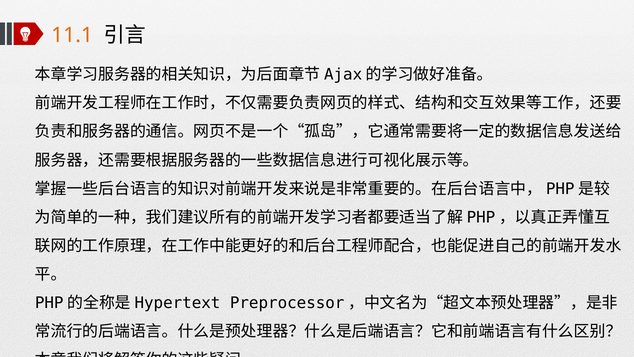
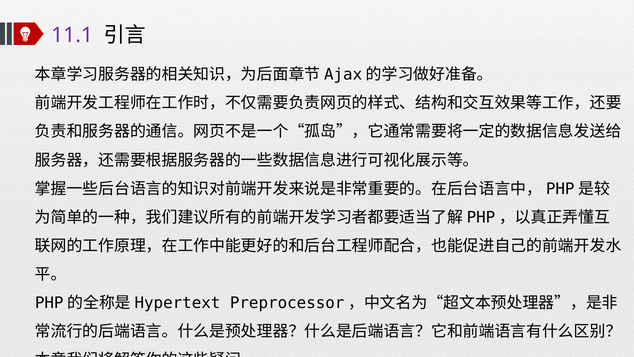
11.1 colour: orange -> purple
